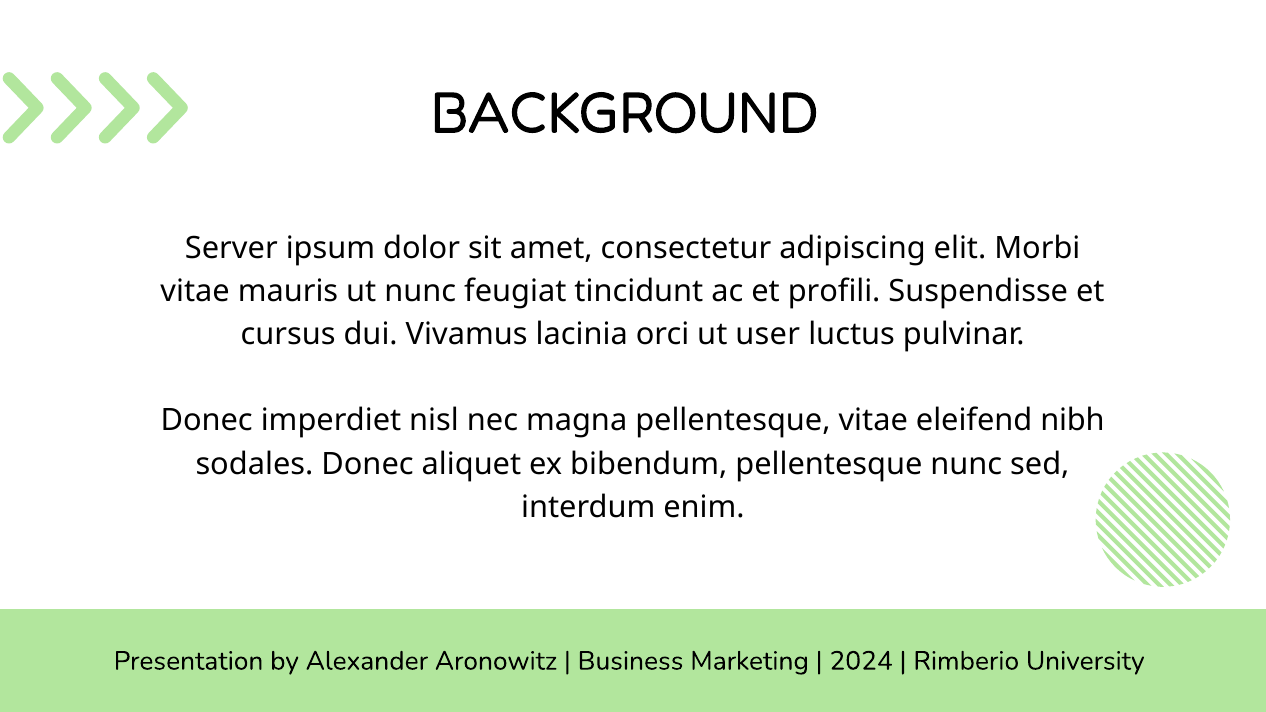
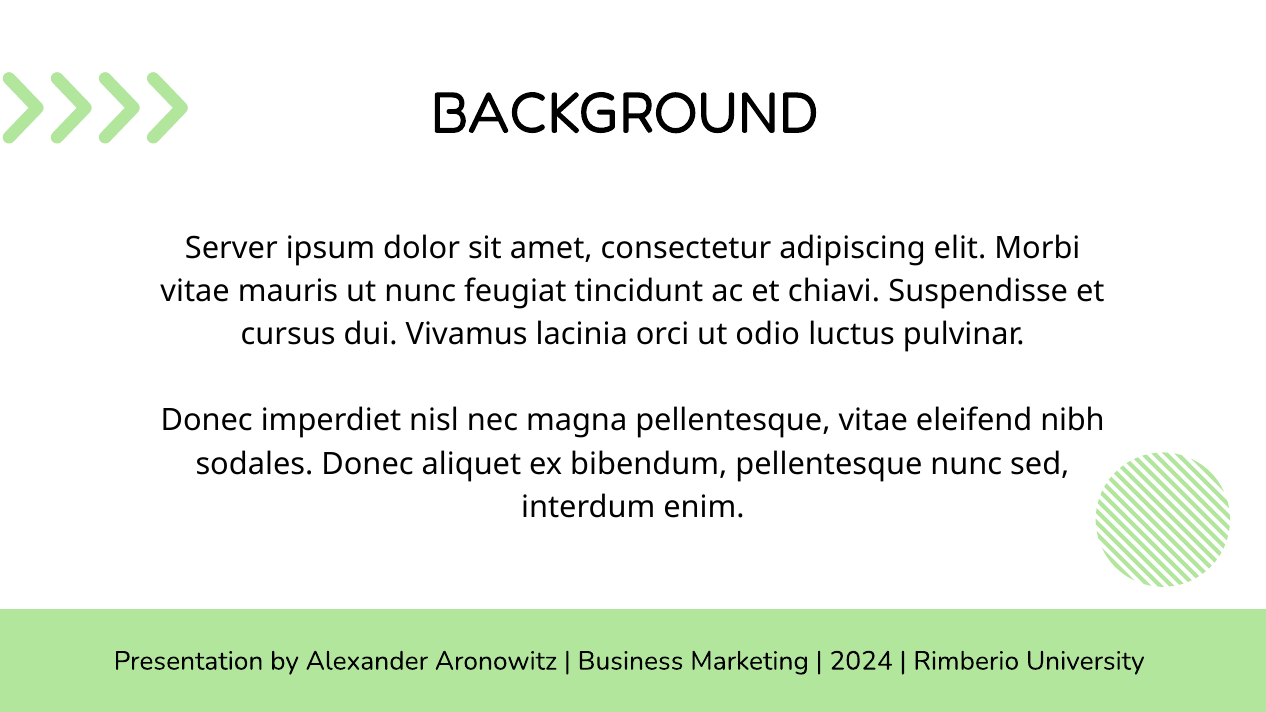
profili: profili -> chiavi
user: user -> odio
